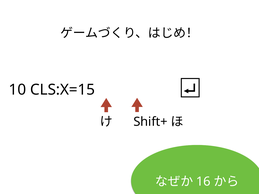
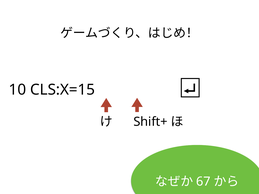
16: 16 -> 67
